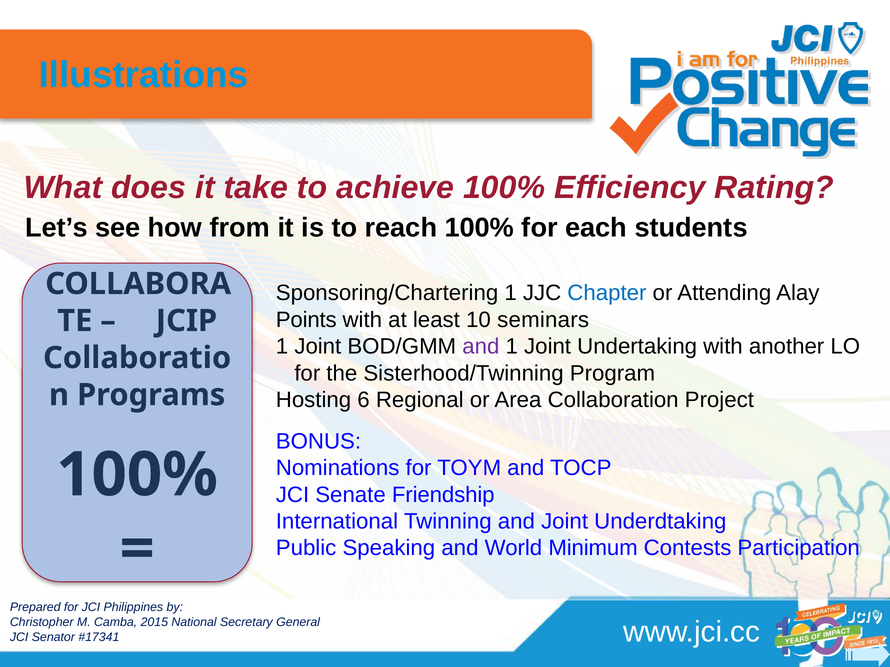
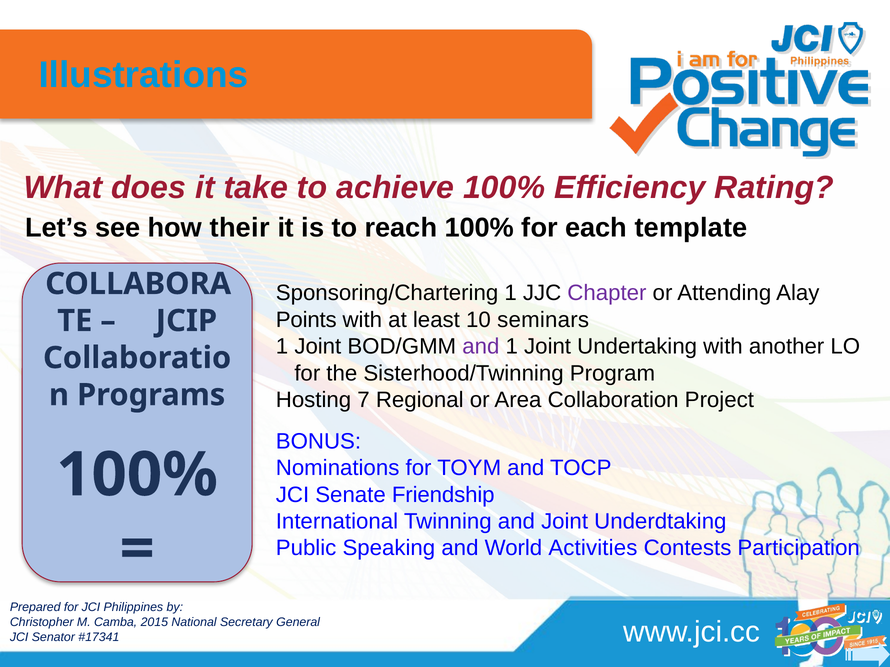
from: from -> their
students: students -> template
Chapter colour: blue -> purple
6: 6 -> 7
Minimum: Minimum -> Activities
